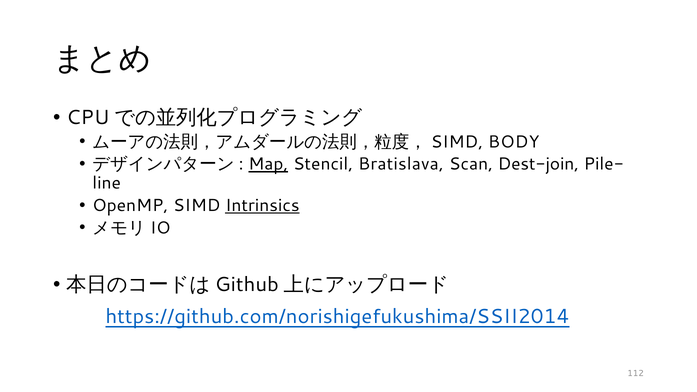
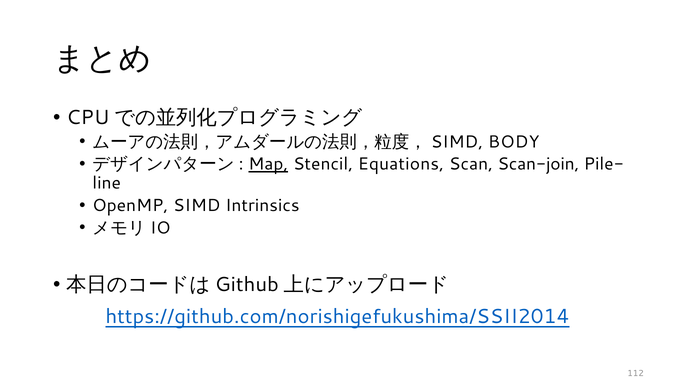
Bratislava: Bratislava -> Equations
Dest-join: Dest-join -> Scan-join
Intrinsics underline: present -> none
